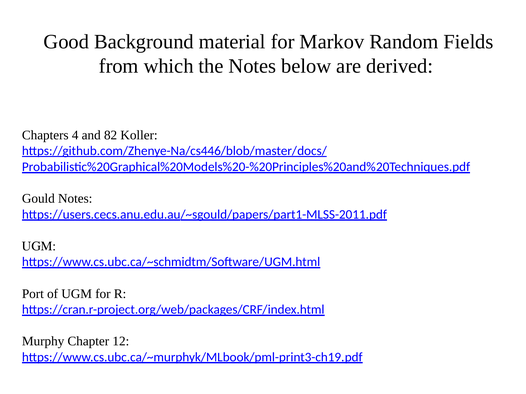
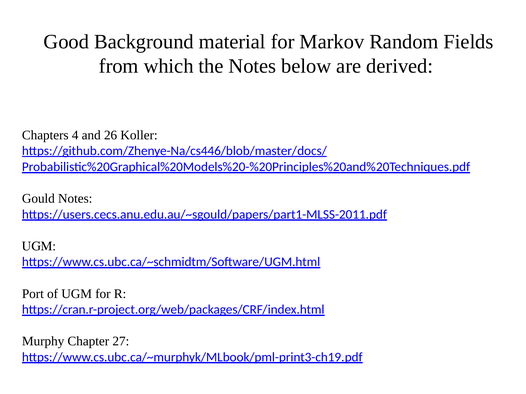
82: 82 -> 26
12: 12 -> 27
